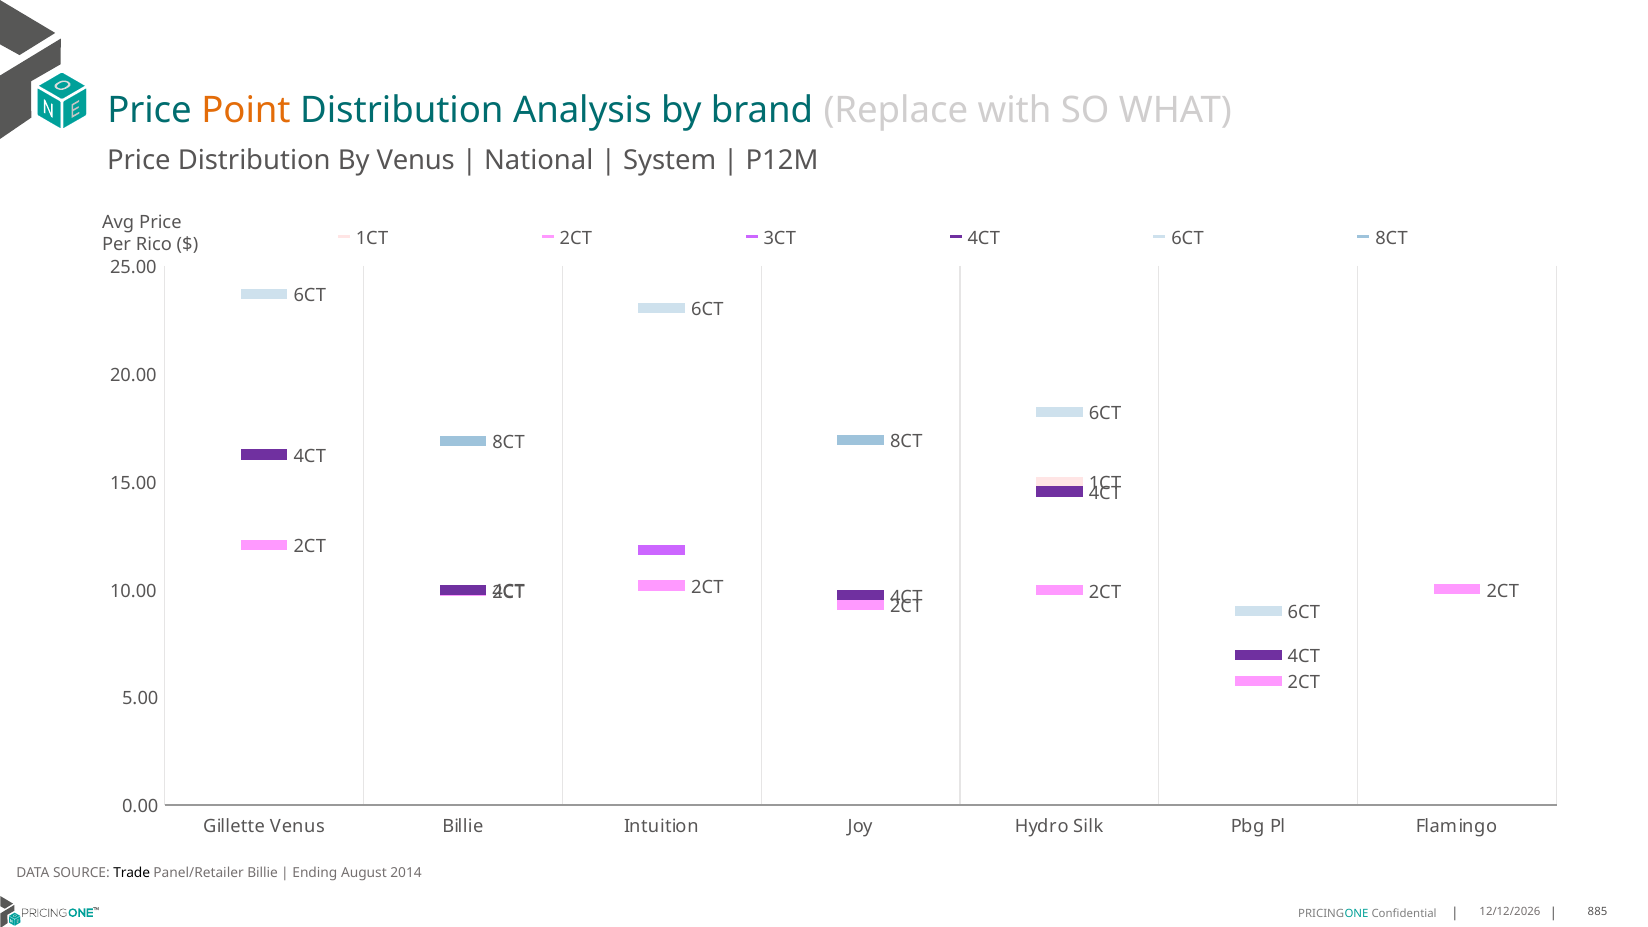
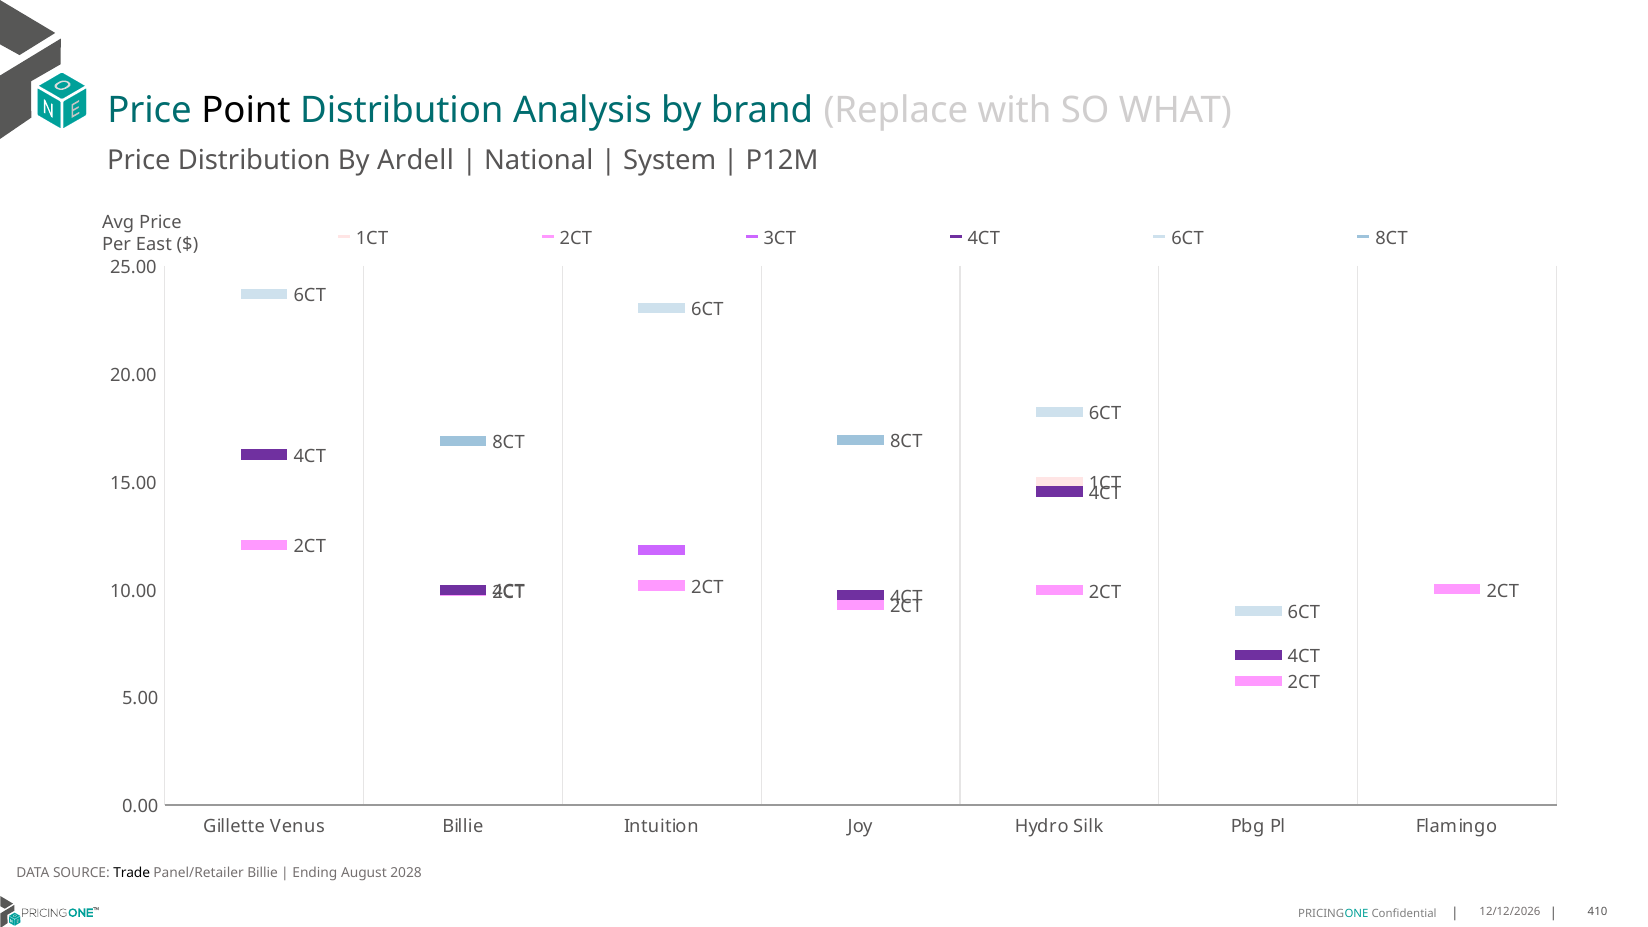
Point colour: orange -> black
By Venus: Venus -> Ardell
Rico: Rico -> East
2014: 2014 -> 2028
885: 885 -> 410
